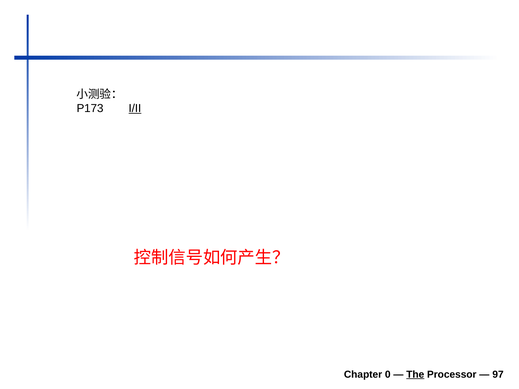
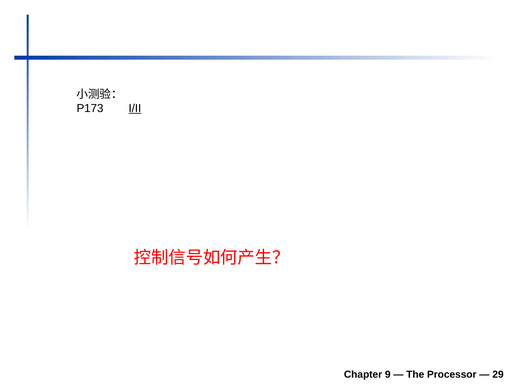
0: 0 -> 9
The underline: present -> none
97: 97 -> 29
